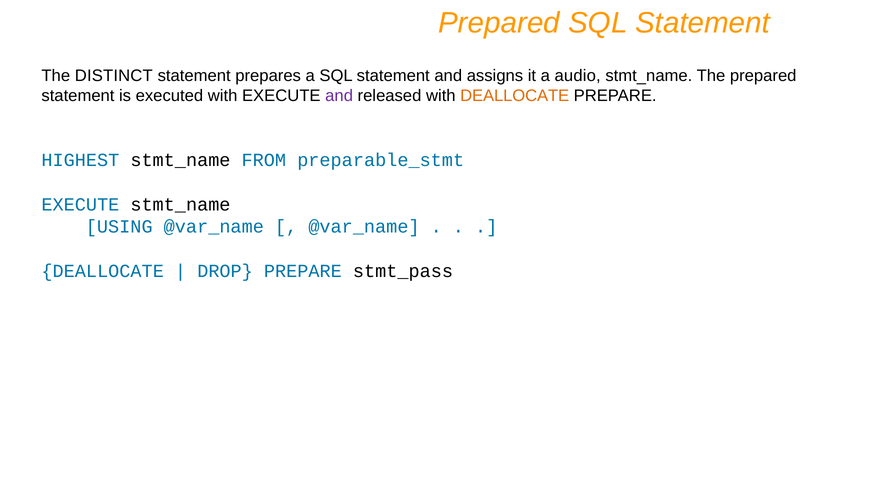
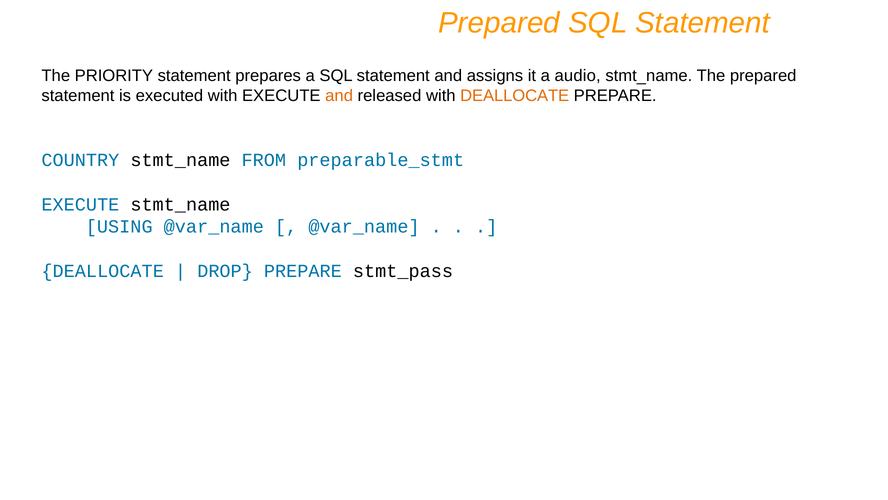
DISTINCT: DISTINCT -> PRIORITY
and at (339, 95) colour: purple -> orange
HIGHEST: HIGHEST -> COUNTRY
